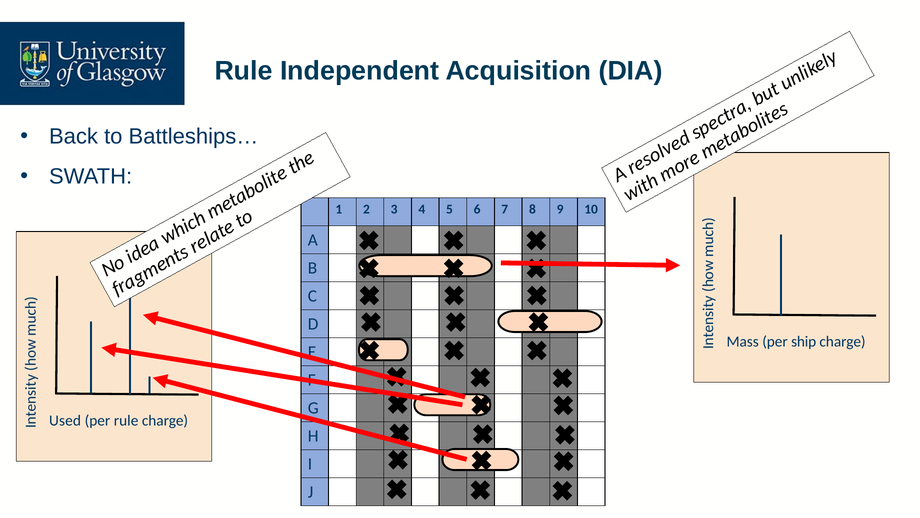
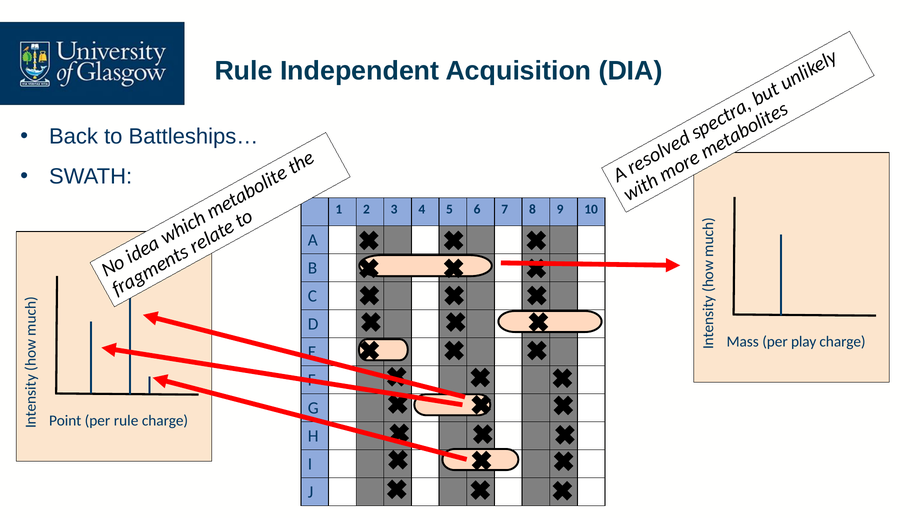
ship: ship -> play
Used: Used -> Point
